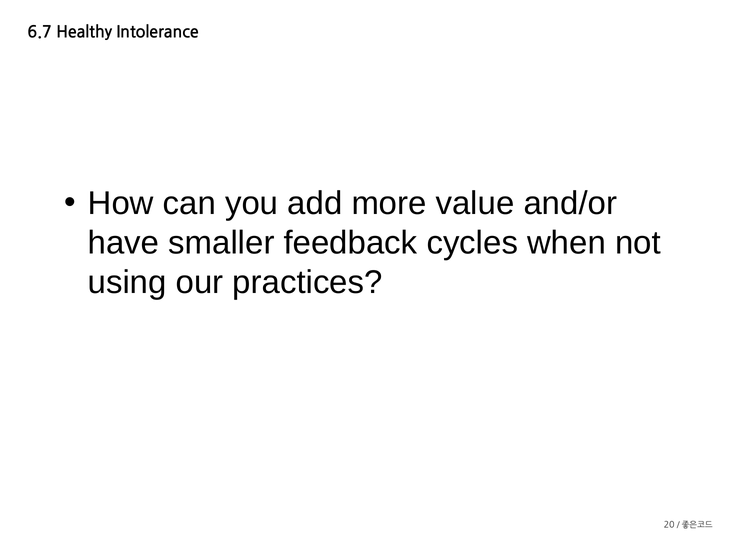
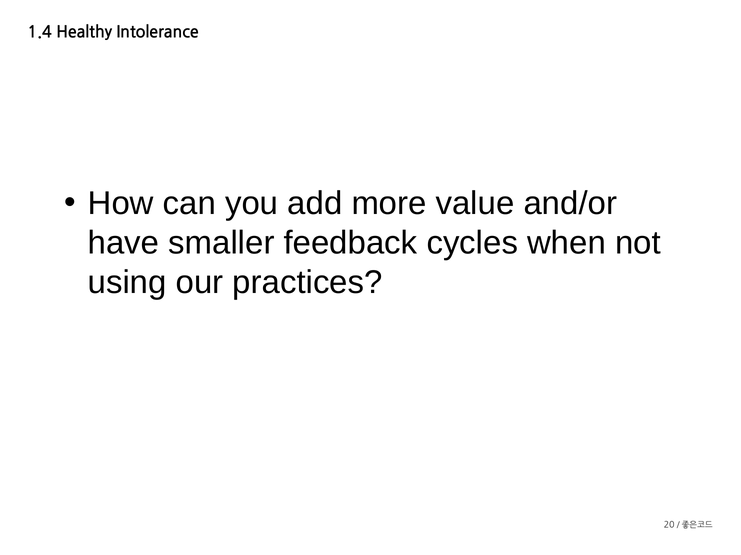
6.7: 6.7 -> 1.4
